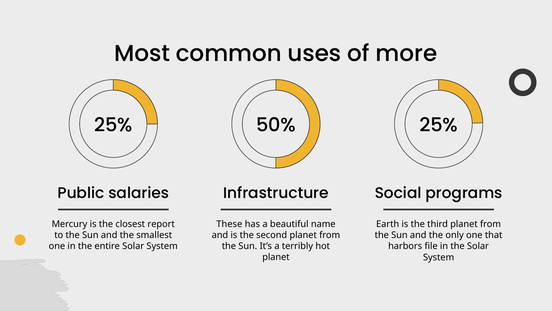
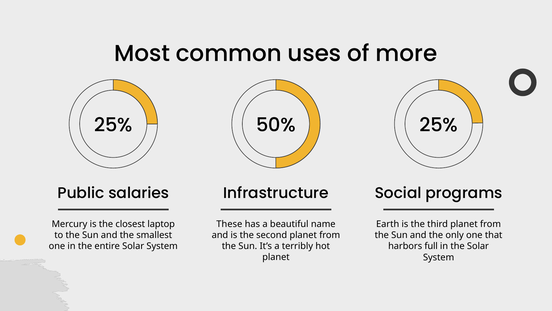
report: report -> laptop
file: file -> full
